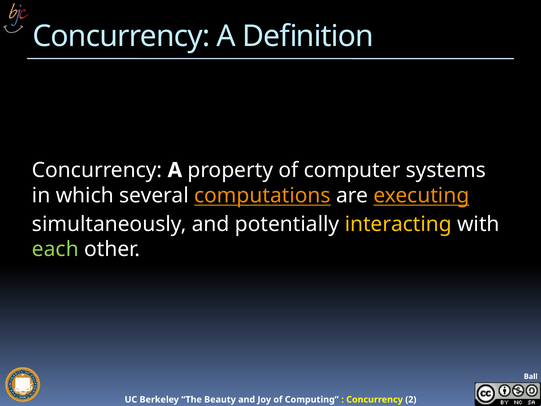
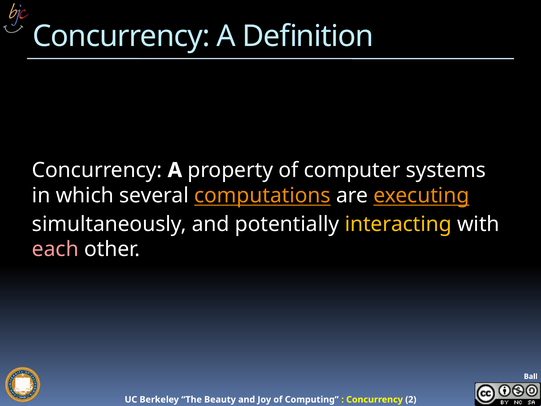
each colour: light green -> pink
